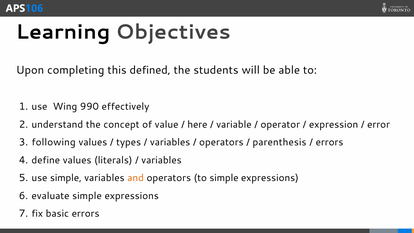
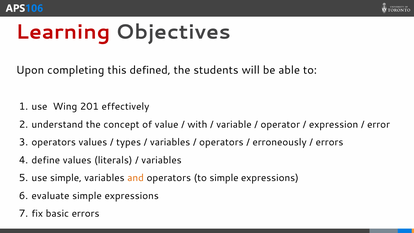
Learning colour: black -> red
990: 990 -> 201
here: here -> with
following at (54, 142): following -> operators
parenthesis: parenthesis -> erroneously
